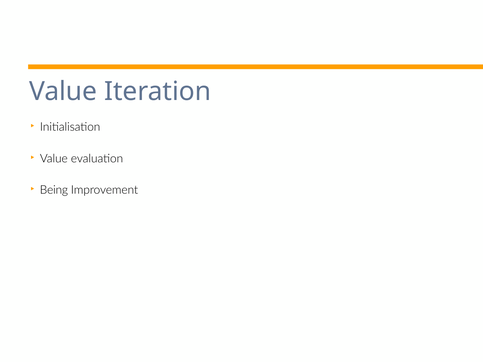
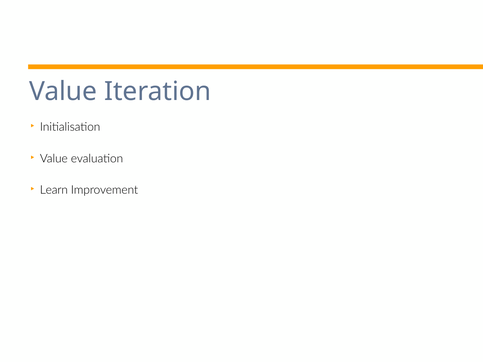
Being: Being -> Learn
